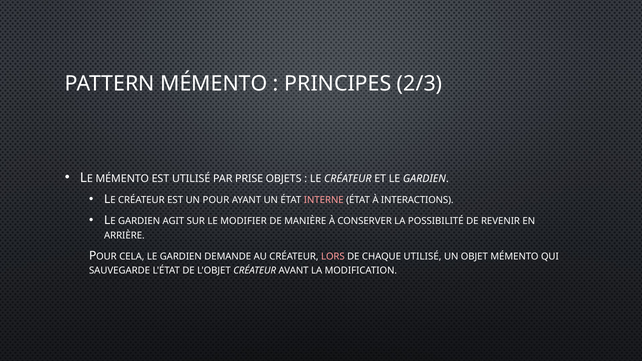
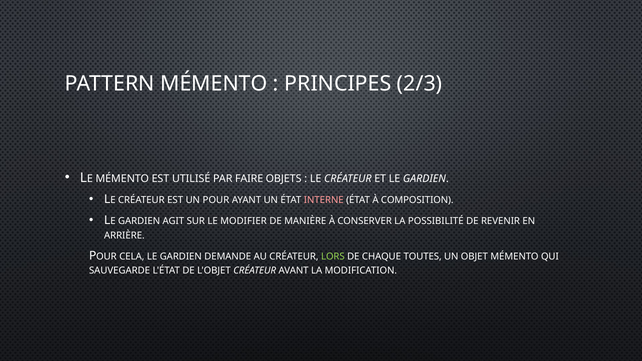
PRISE: PRISE -> FAIRE
INTERACTIONS: INTERACTIONS -> COMPOSITION
LORS colour: pink -> light green
CHAQUE UTILISÉ: UTILISÉ -> TOUTES
